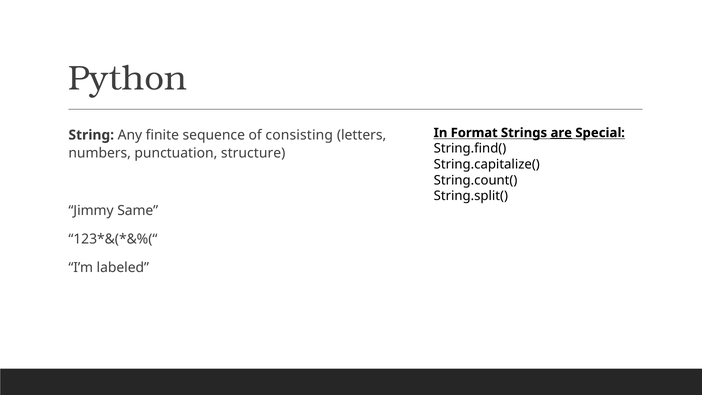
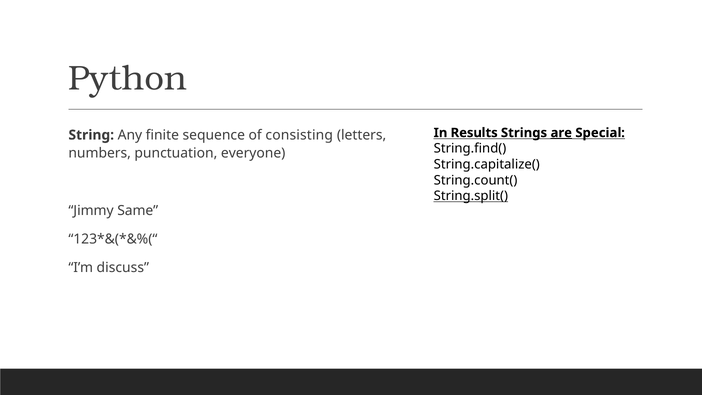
Format: Format -> Results
structure: structure -> everyone
String.split( underline: none -> present
labeled: labeled -> discuss
